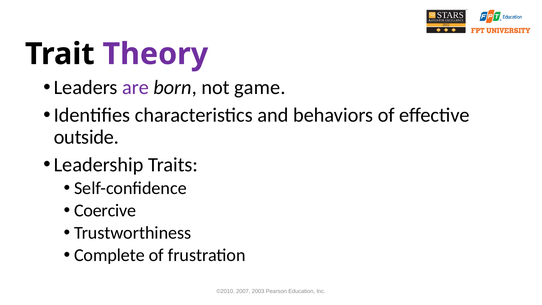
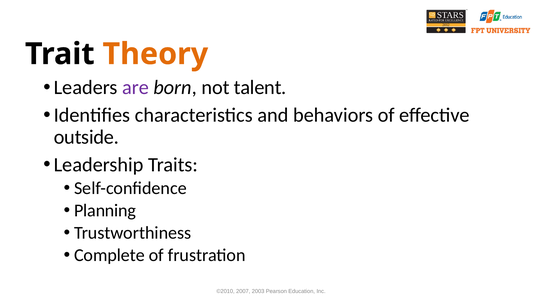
Theory colour: purple -> orange
game: game -> talent
Coercive: Coercive -> Planning
